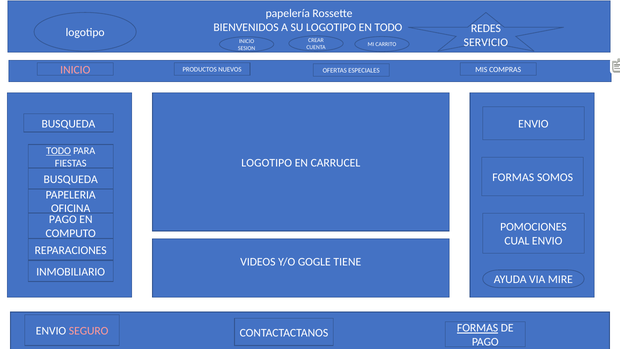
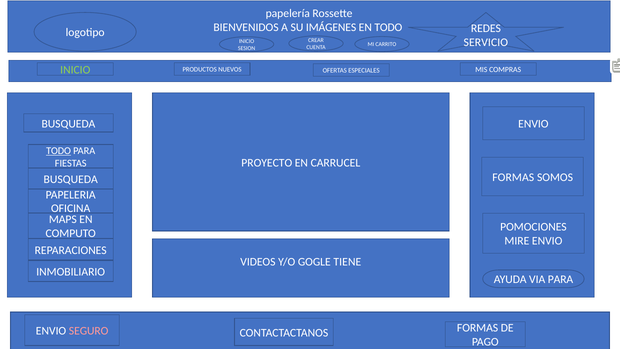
SU LOGOTIPO: LOGOTIPO -> IMÁGENES
INICIO at (75, 70) colour: pink -> light green
LOGOTIPO at (267, 163): LOGOTIPO -> PROYECTO
PAGO at (63, 219): PAGO -> MAPS
CUAL: CUAL -> MIRE
VIA MIRE: MIRE -> PARA
FORMAS at (478, 328) underline: present -> none
